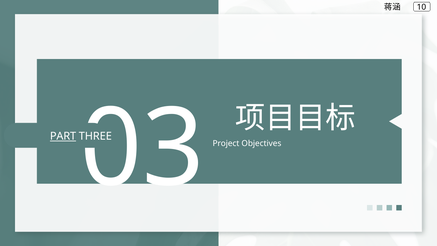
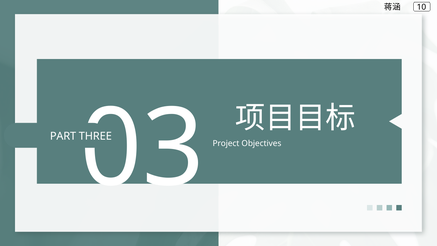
PART underline: present -> none
